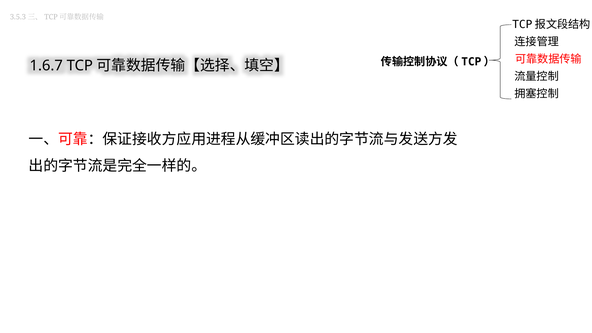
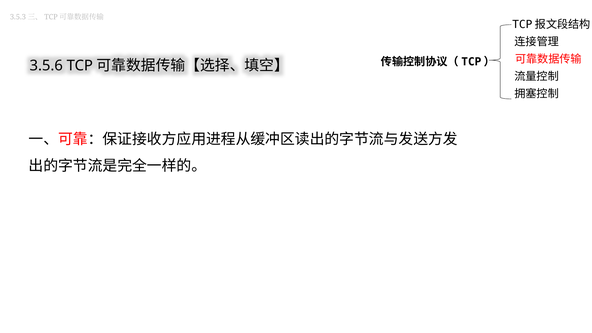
1.6.7: 1.6.7 -> 3.5.6
